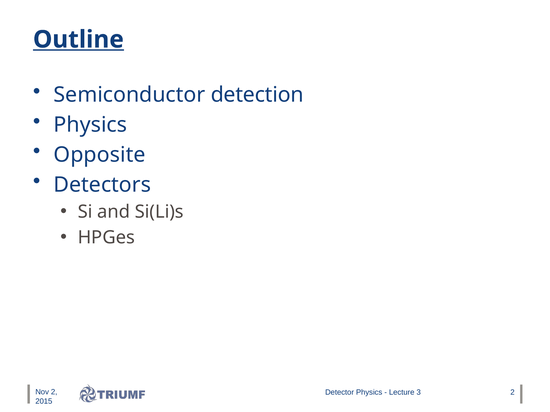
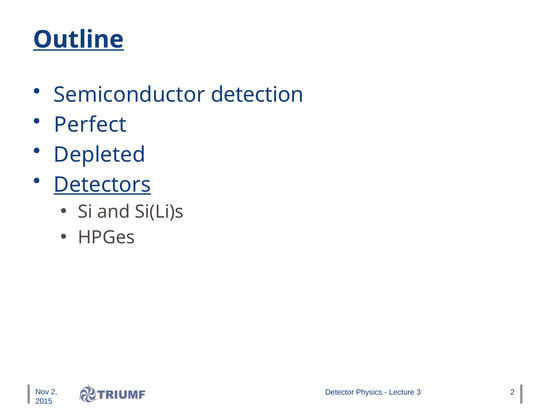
Physics at (90, 125): Physics -> Perfect
Opposite: Opposite -> Depleted
Detectors underline: none -> present
